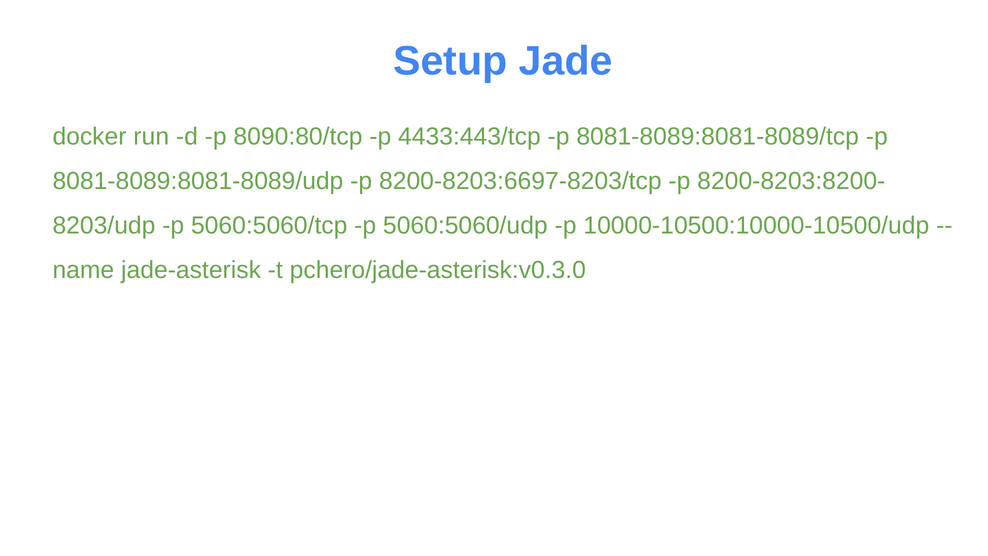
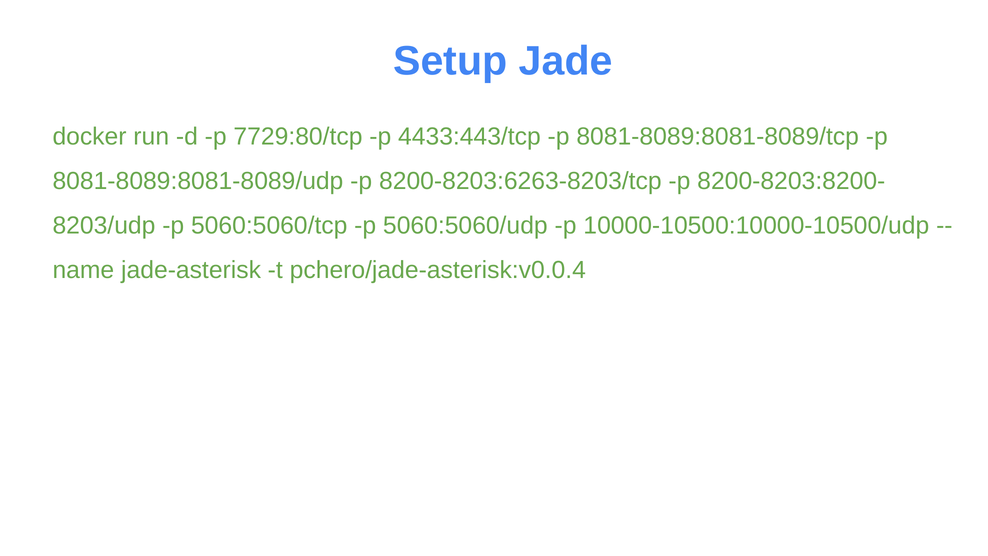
8090:80/tcp: 8090:80/tcp -> 7729:80/tcp
8200-8203:6697-8203/tcp: 8200-8203:6697-8203/tcp -> 8200-8203:6263-8203/tcp
pchero/jade-asterisk:v0.3.0: pchero/jade-asterisk:v0.3.0 -> pchero/jade-asterisk:v0.0.4
